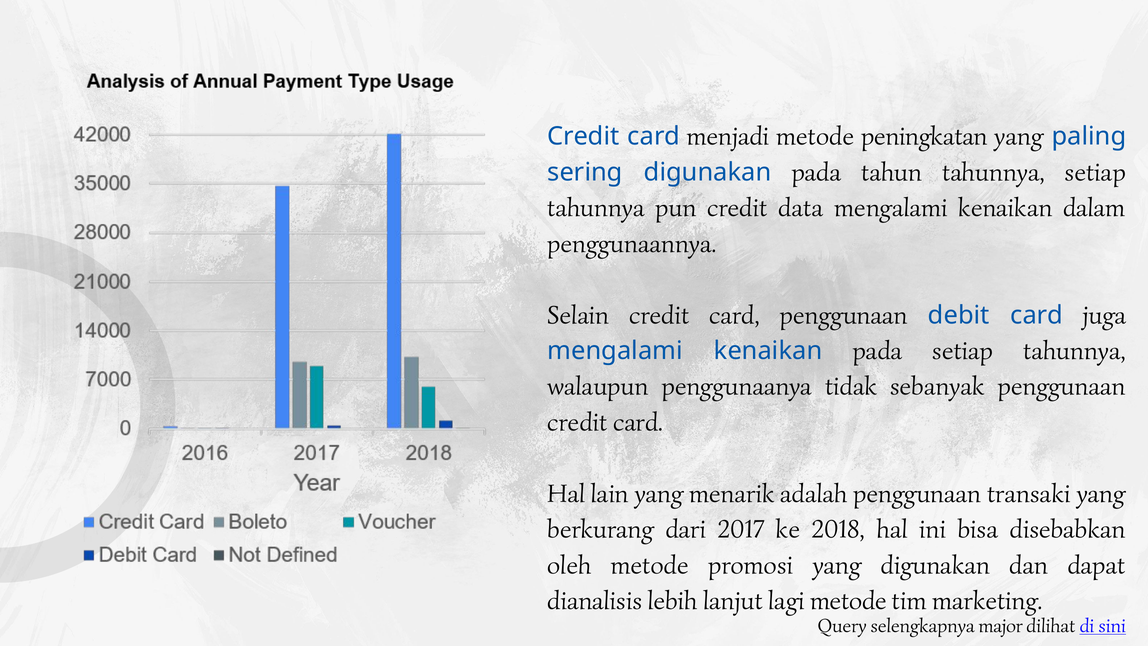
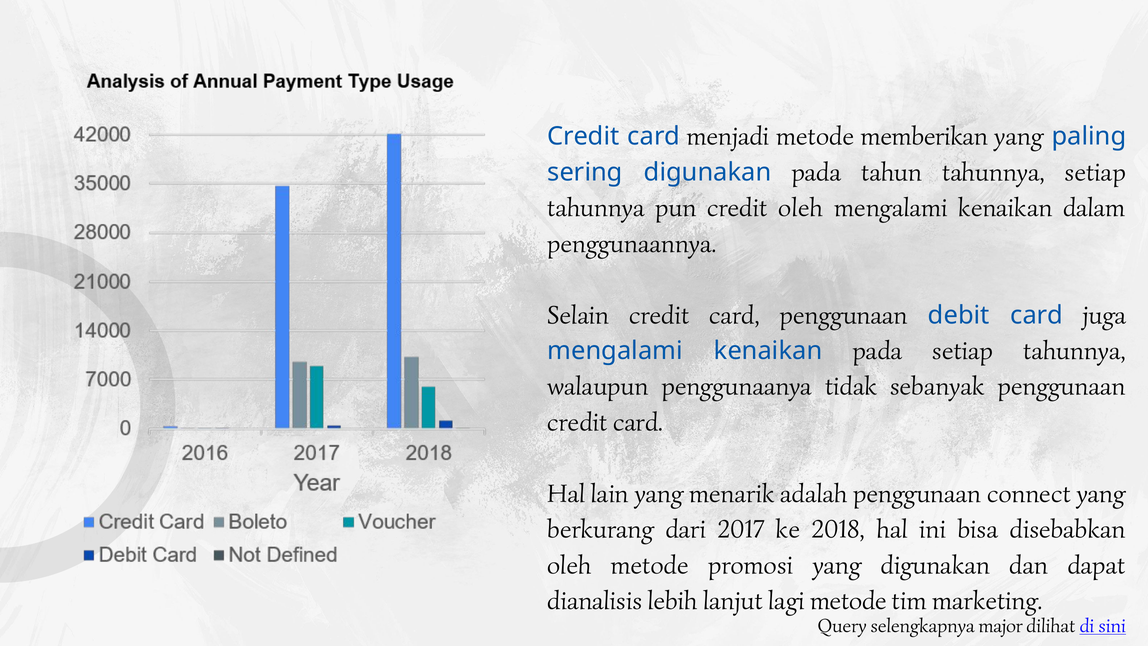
peningkatan: peningkatan -> memberikan
credit data: data -> oleh
transaki: transaki -> connect
